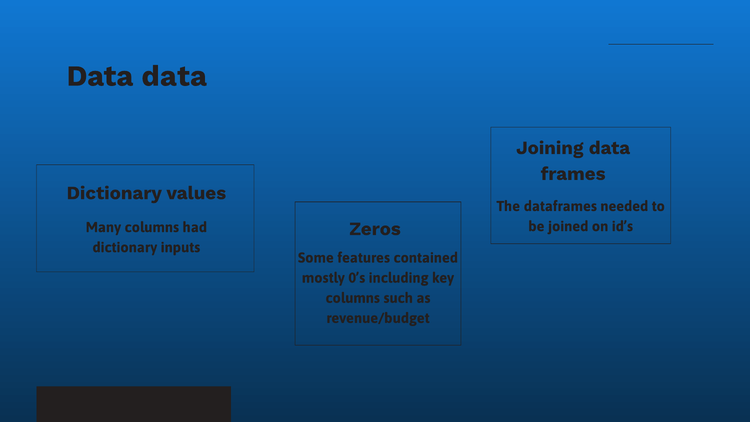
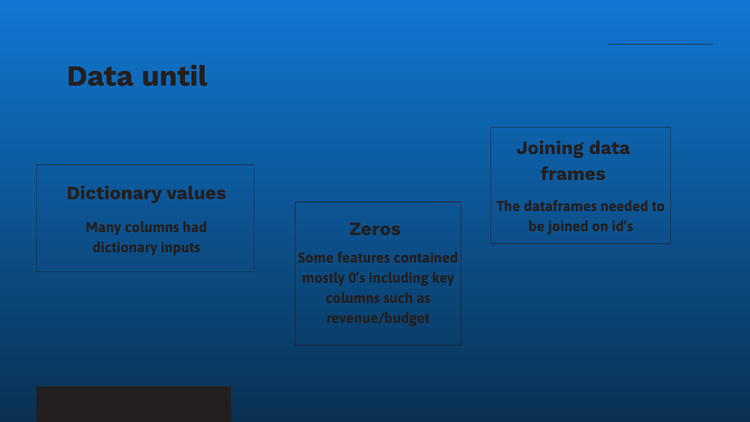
Data data: data -> until
